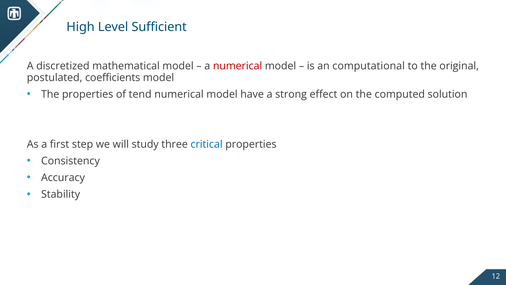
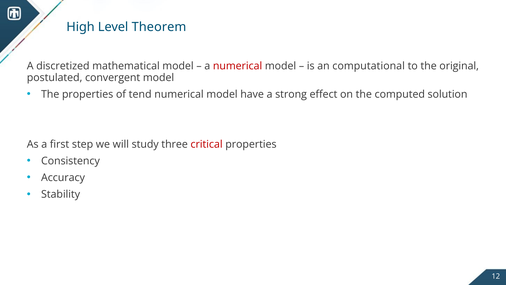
Sufficient: Sufficient -> Theorem
coefficients: coefficients -> convergent
critical colour: blue -> red
